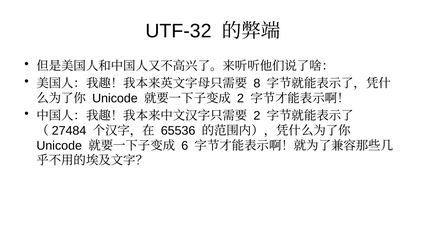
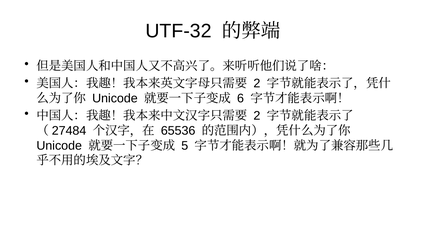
8 at (257, 83): 8 -> 2
2 at (241, 98): 2 -> 6
6: 6 -> 5
